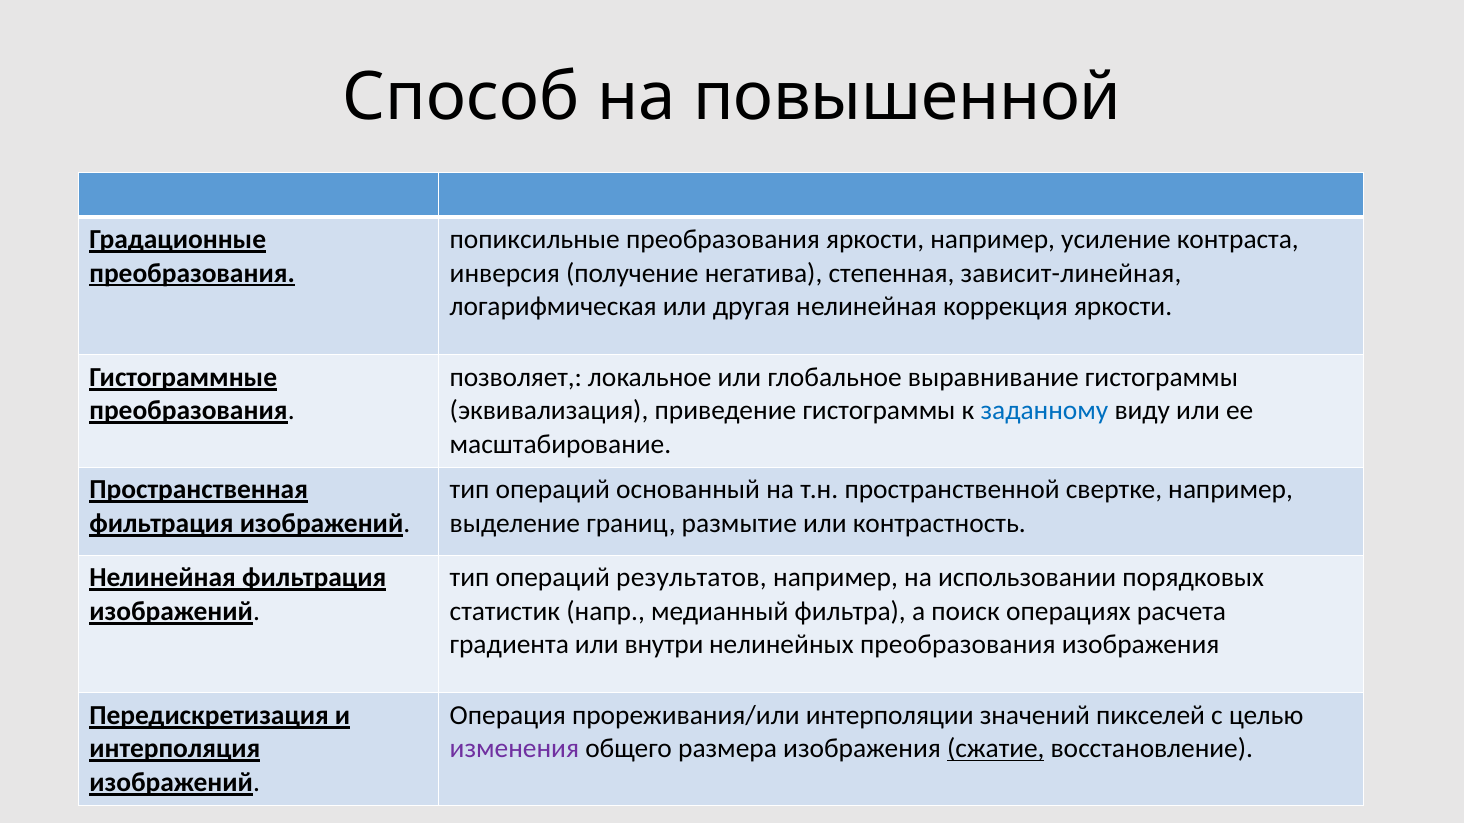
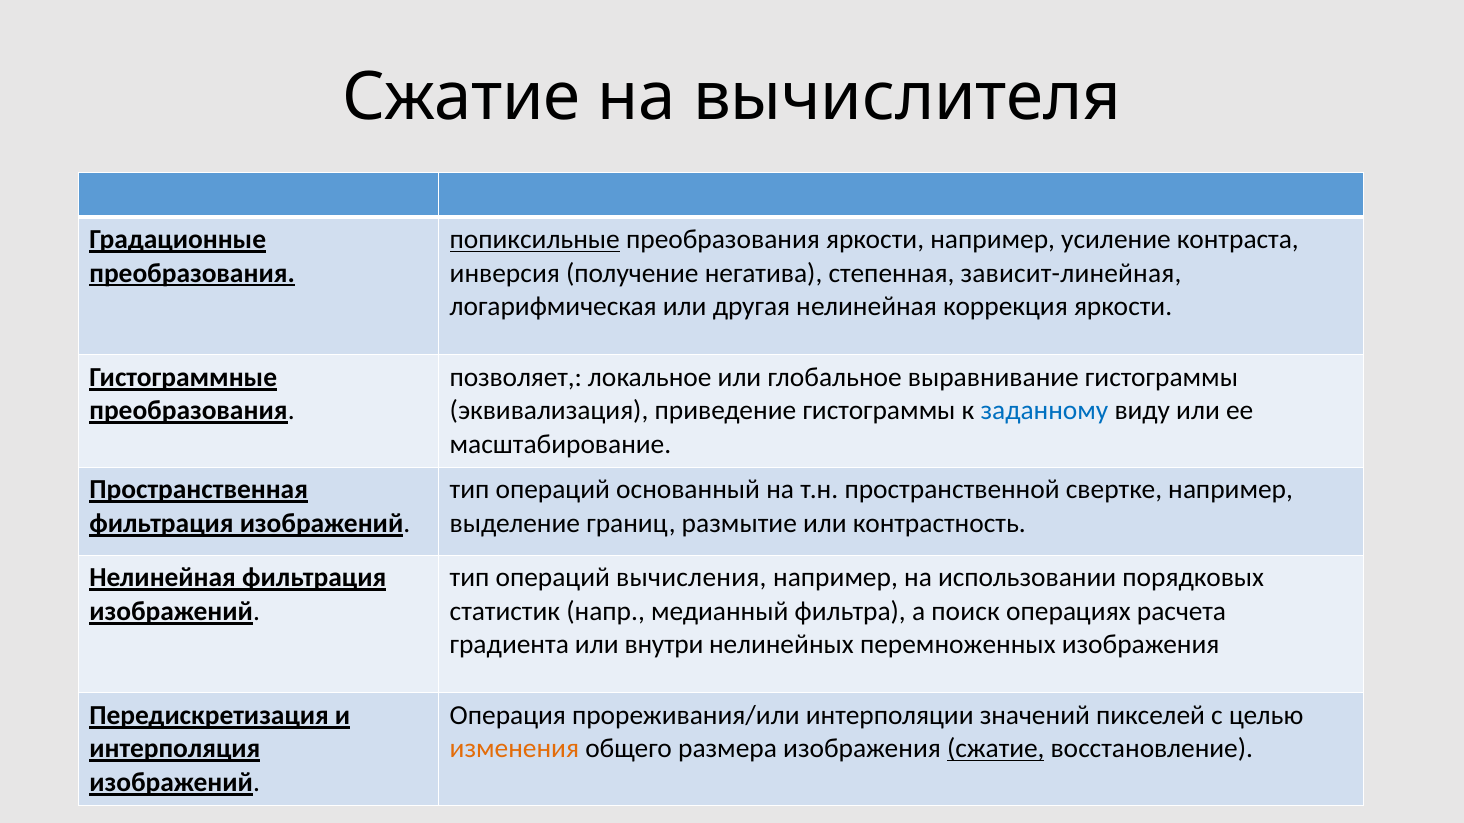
Способ at (461, 98): Способ -> Сжатие
повышенной: повышенной -> вычислителя
попиксильные underline: none -> present
результатов: результатов -> вычисления
нелинейных преобразования: преобразования -> перемноженных
изменения colour: purple -> orange
